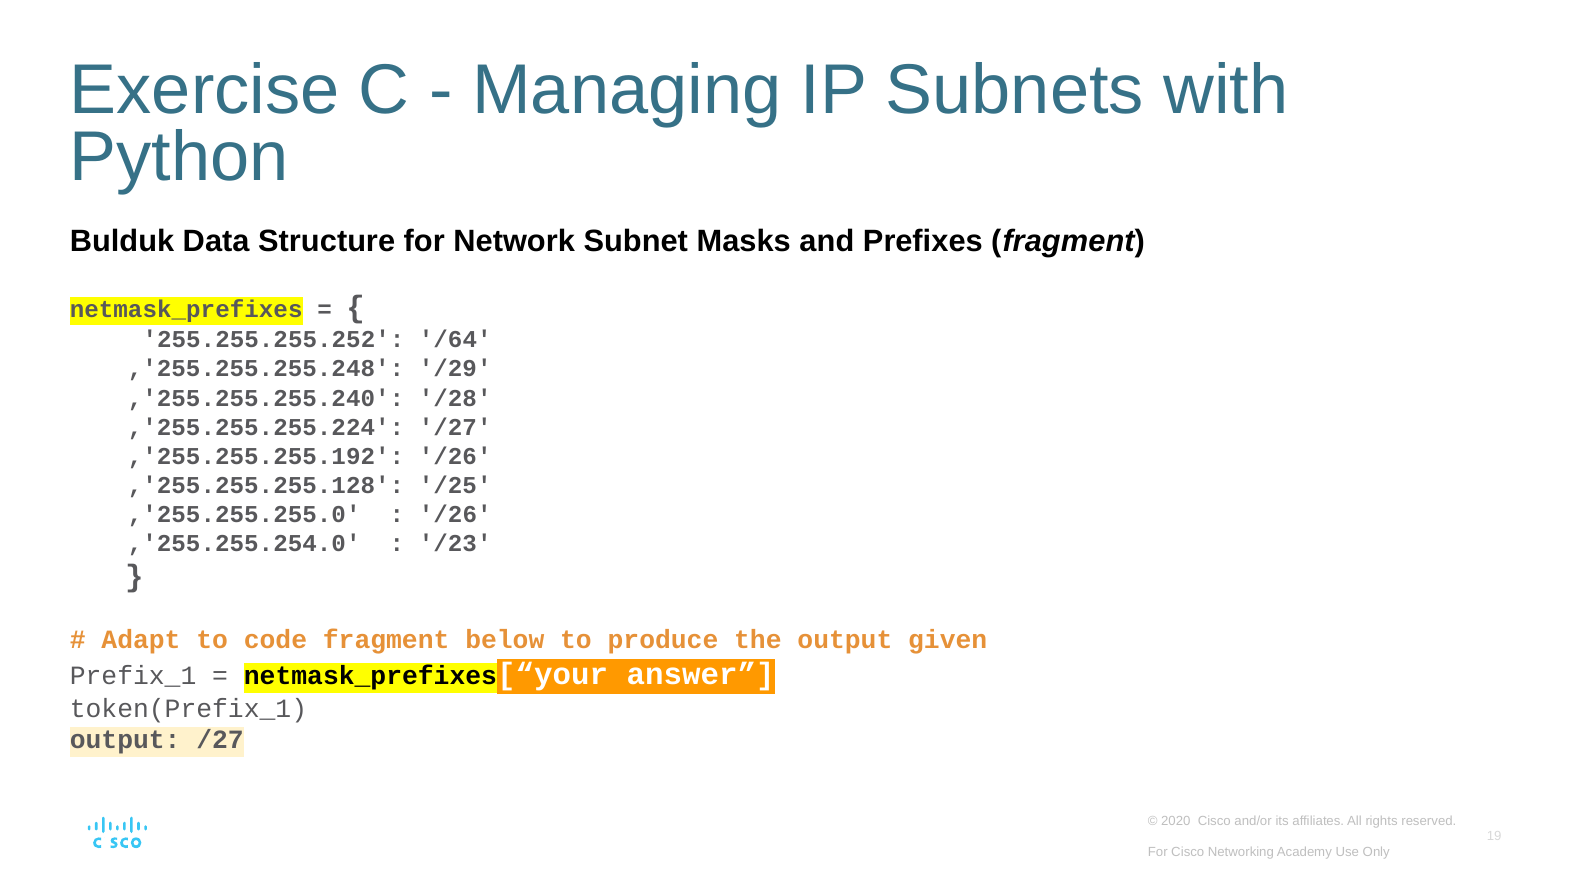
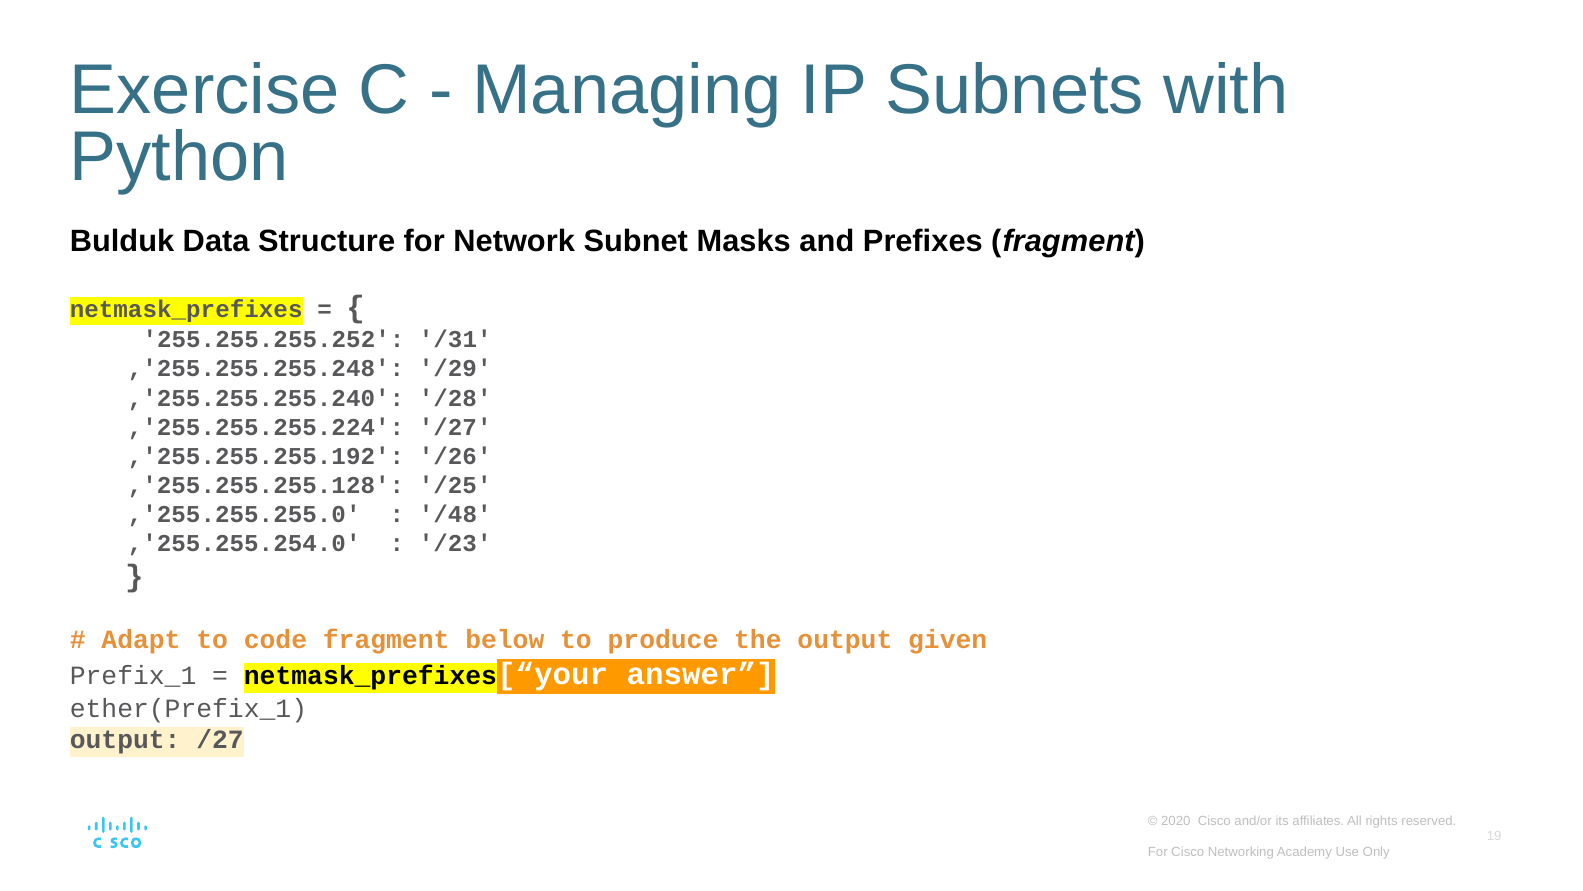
/64: /64 -> /31
/26 at (455, 514): /26 -> /48
token(Prefix_1: token(Prefix_1 -> ether(Prefix_1
